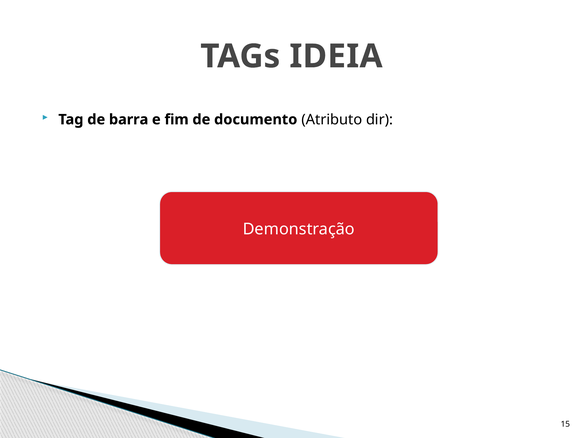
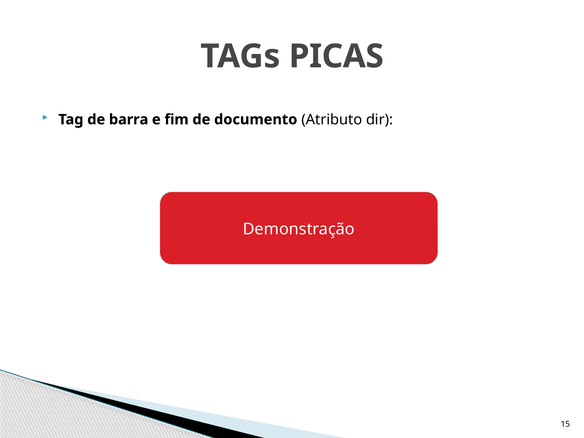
IDEIA: IDEIA -> PICAS
